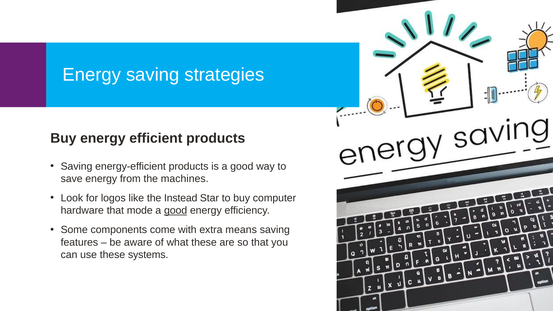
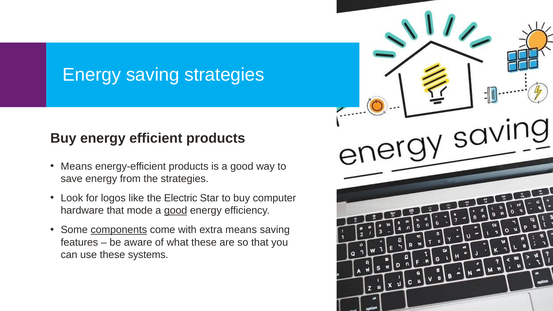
Saving at (77, 166): Saving -> Means
the machines: machines -> strategies
Instead: Instead -> Electric
components underline: none -> present
